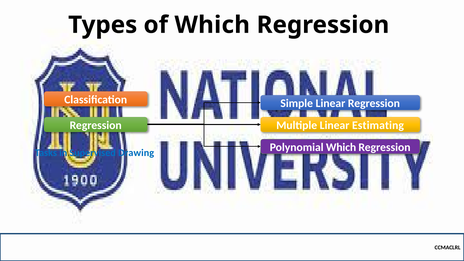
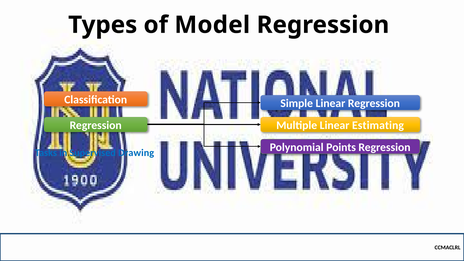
of Which: Which -> Model
Polynomial Which: Which -> Points
